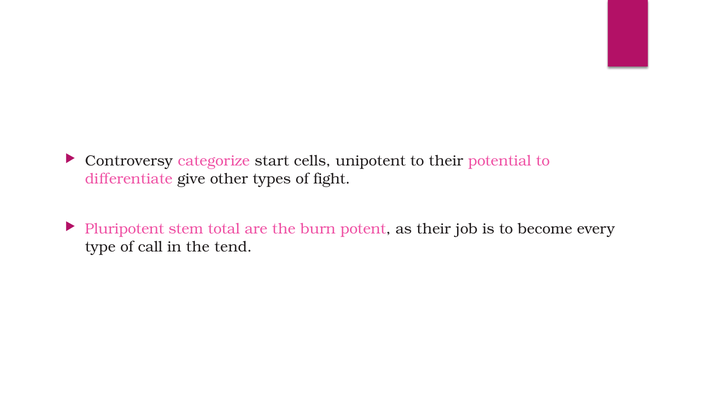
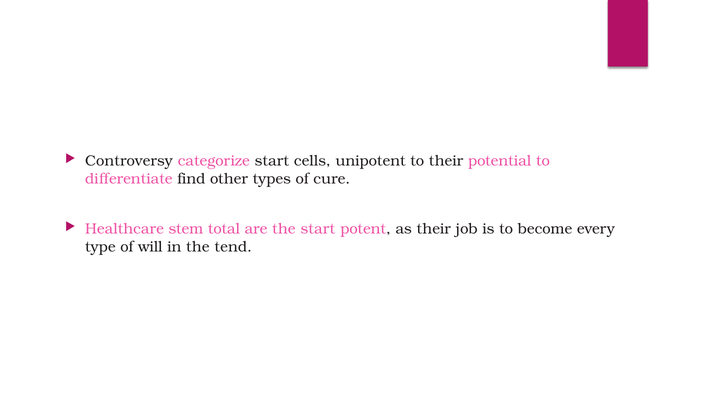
give: give -> find
fight: fight -> cure
Pluripotent: Pluripotent -> Healthcare
the burn: burn -> start
call: call -> will
